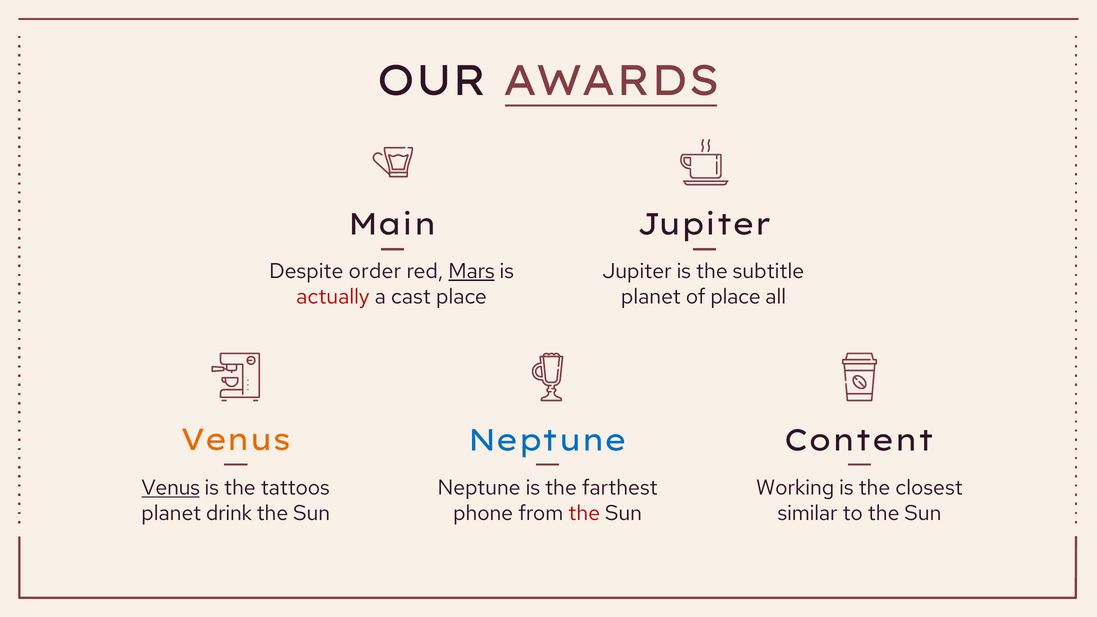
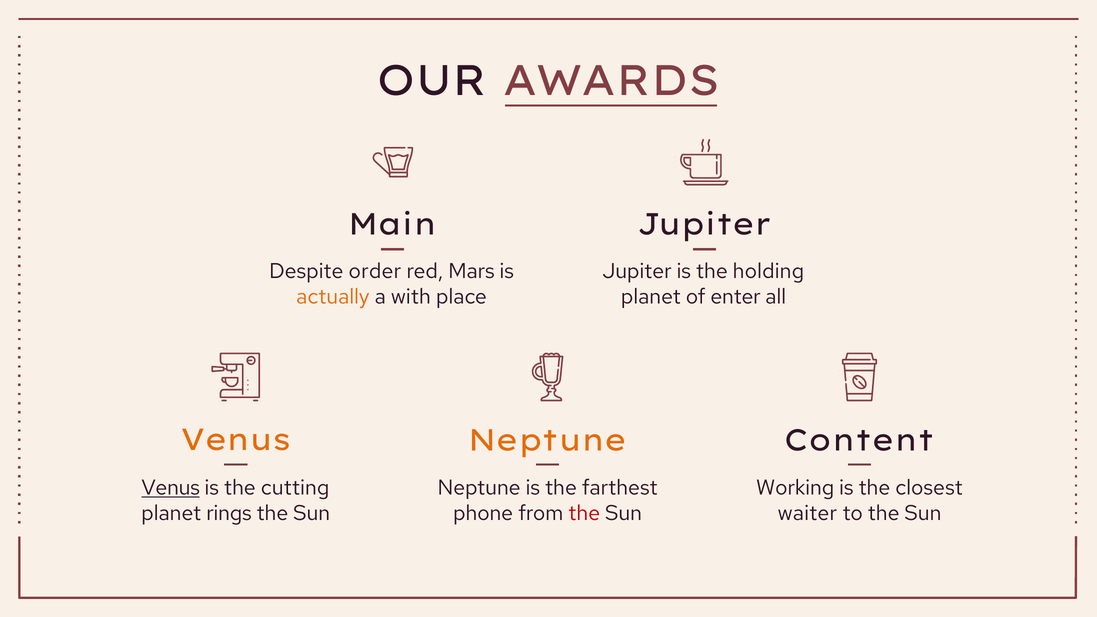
Mars underline: present -> none
subtitle: subtitle -> holding
actually colour: red -> orange
cast: cast -> with
of place: place -> enter
Neptune at (548, 441) colour: blue -> orange
tattoos: tattoos -> cutting
drink: drink -> rings
similar: similar -> waiter
